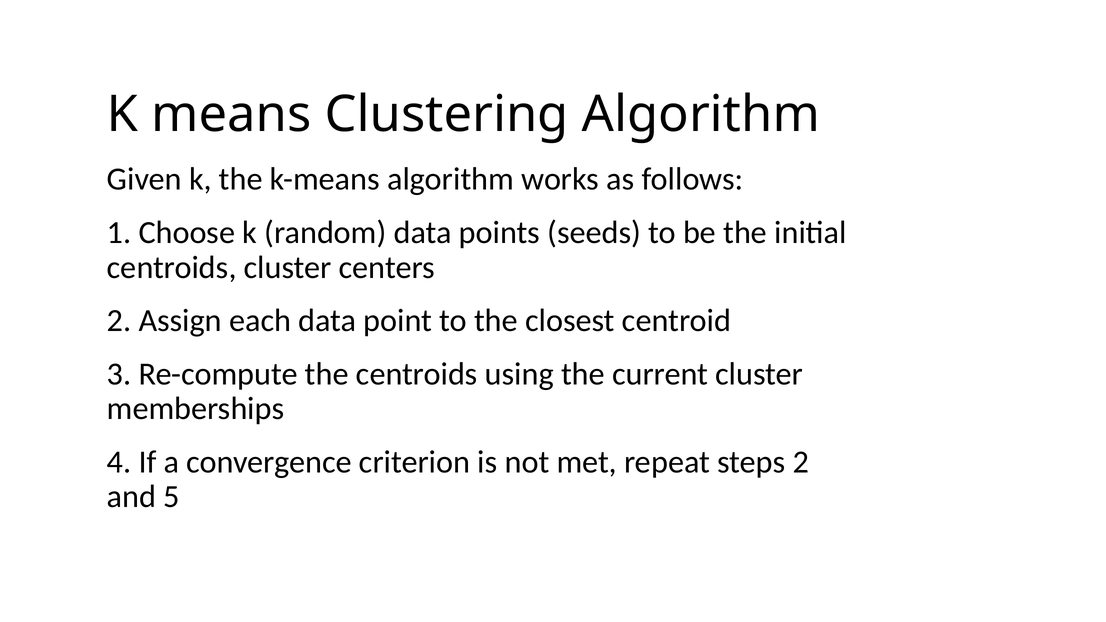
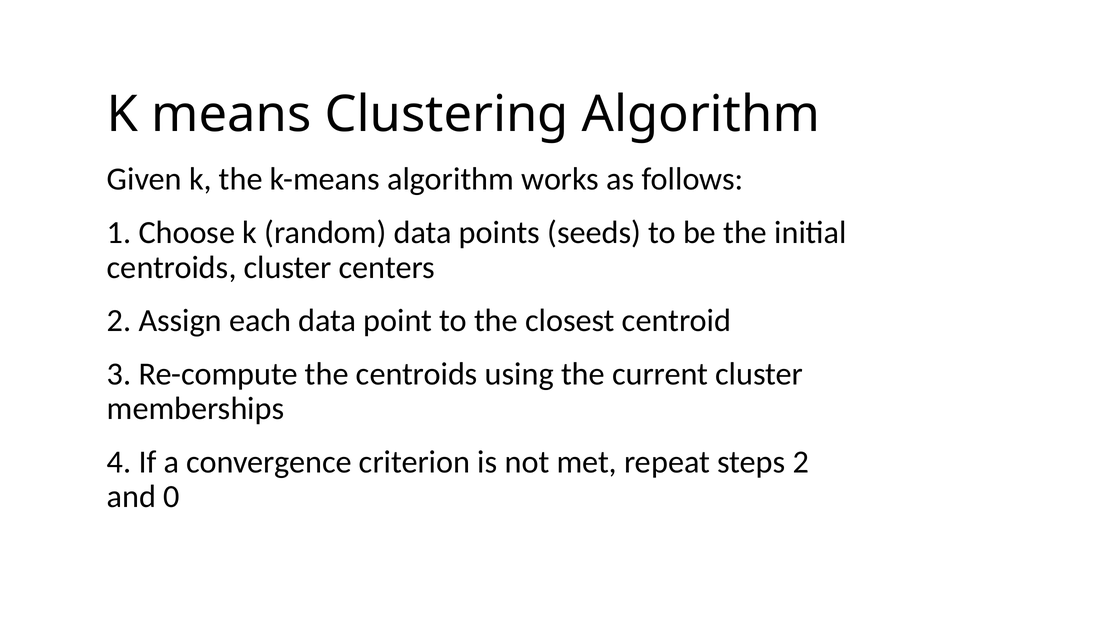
5: 5 -> 0
